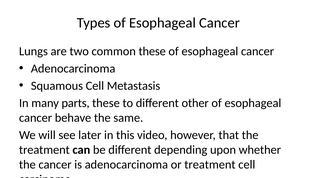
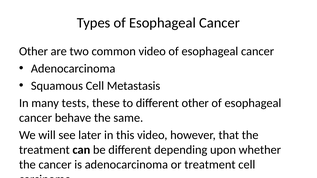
Lungs at (33, 51): Lungs -> Other
common these: these -> video
parts: parts -> tests
